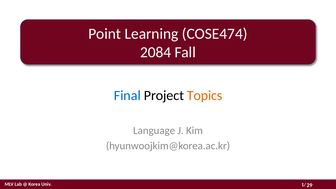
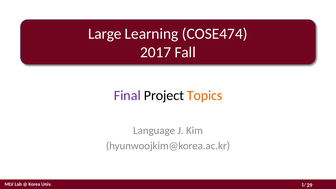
Point: Point -> Large
2084: 2084 -> 2017
Final colour: blue -> purple
